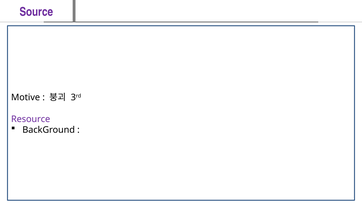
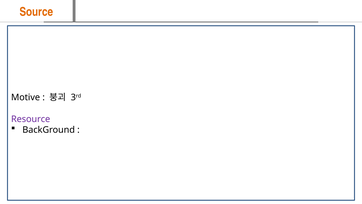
Source colour: purple -> orange
